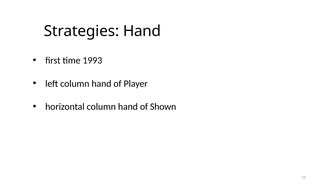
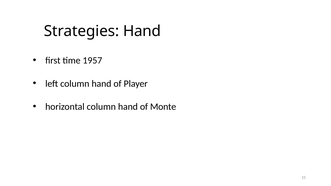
1993: 1993 -> 1957
Shown: Shown -> Monte
